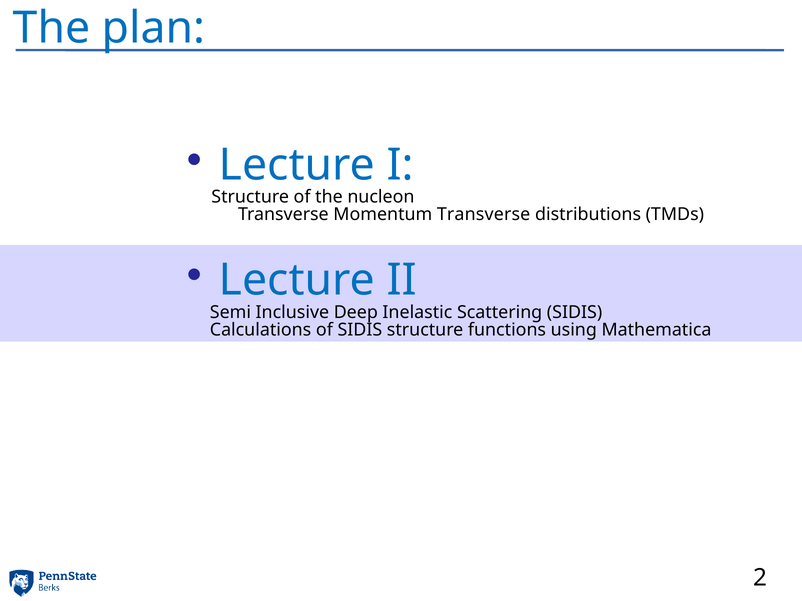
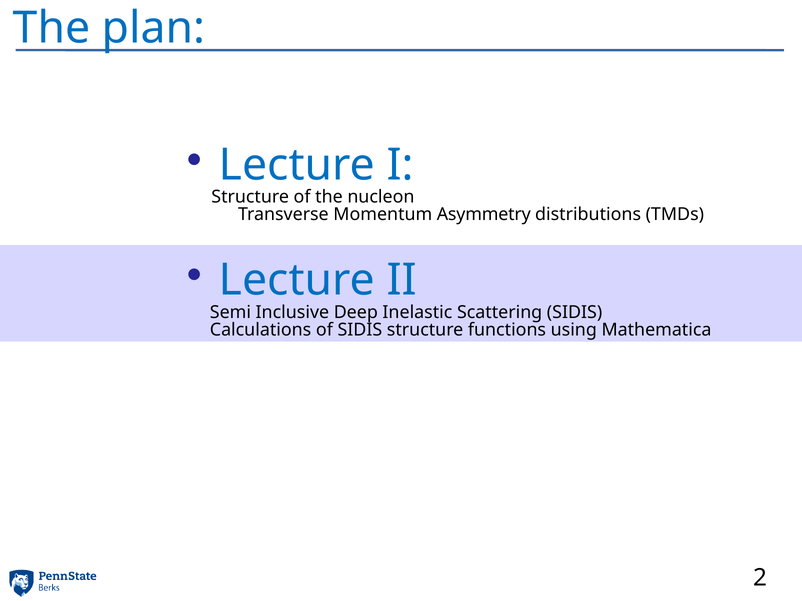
Momentum Transverse: Transverse -> Asymmetry
